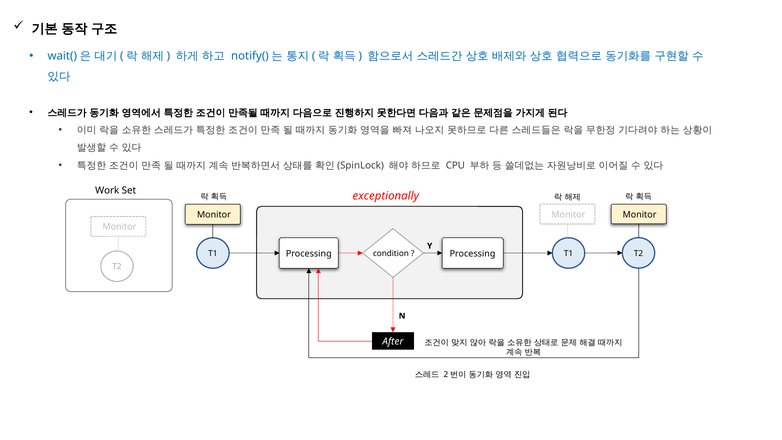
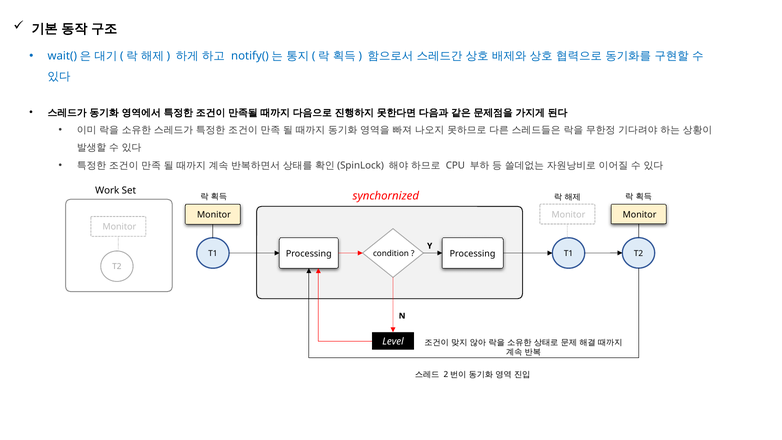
exceptionally: exceptionally -> synchornized
After: After -> Level
